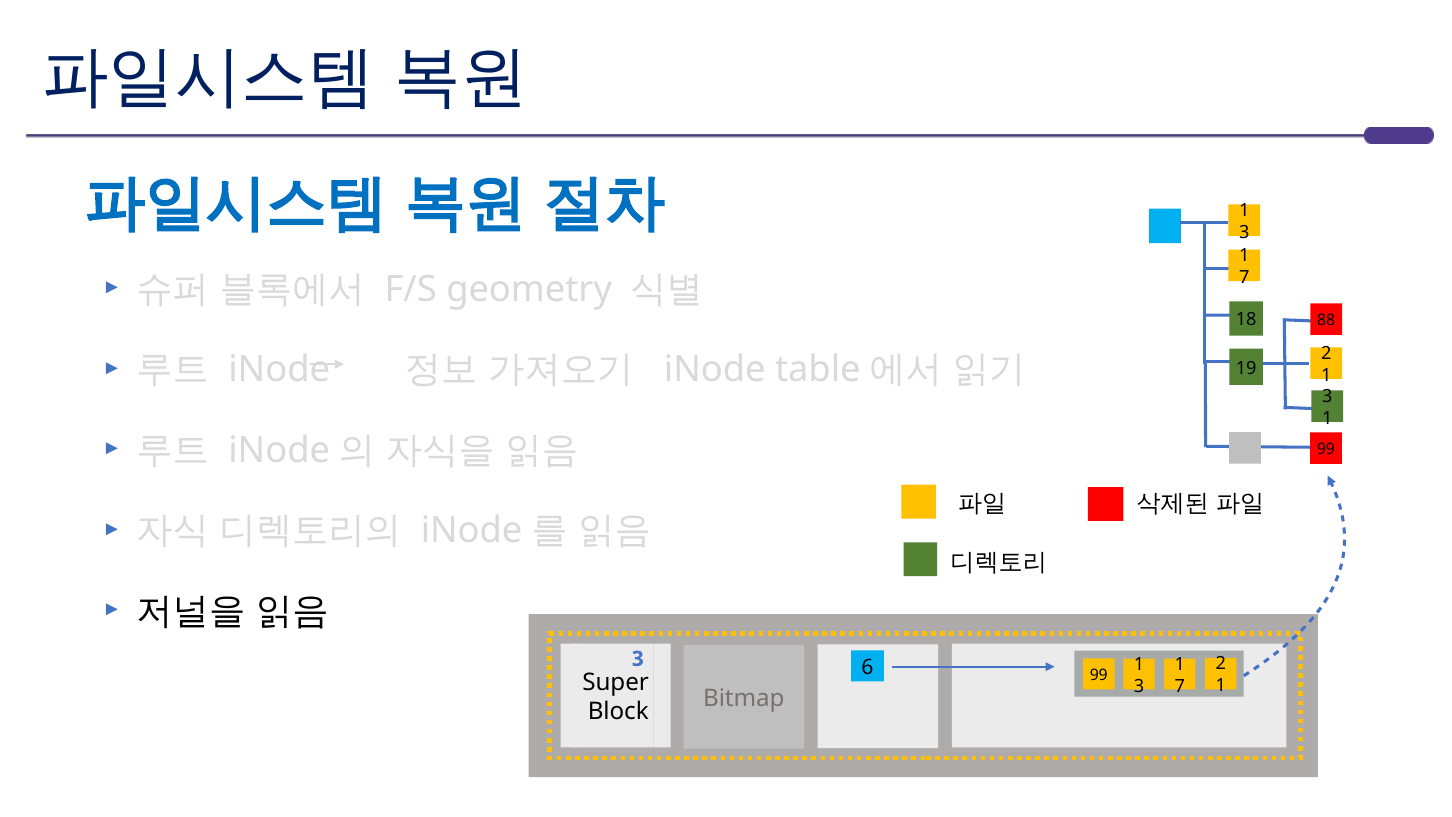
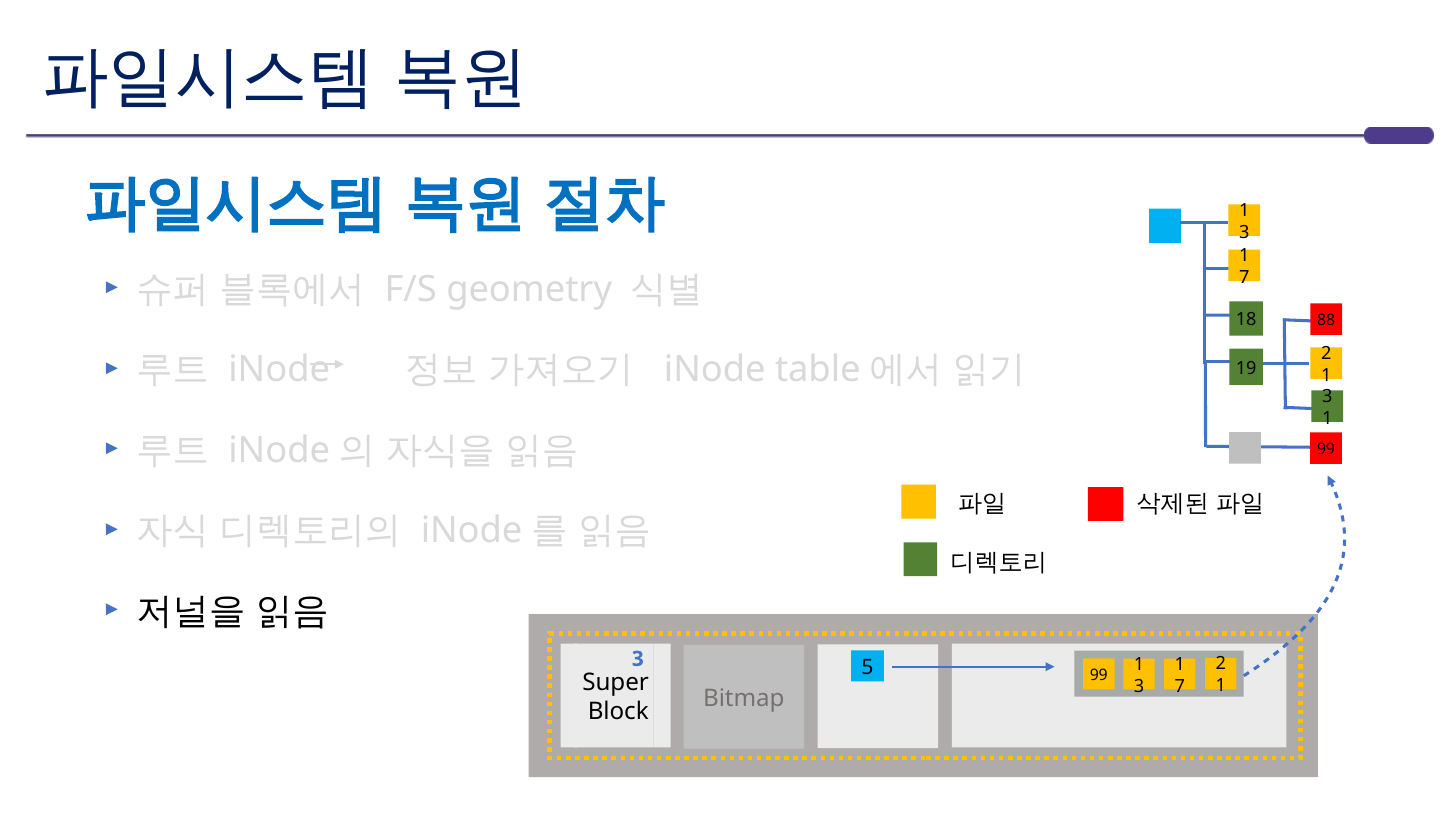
6: 6 -> 5
